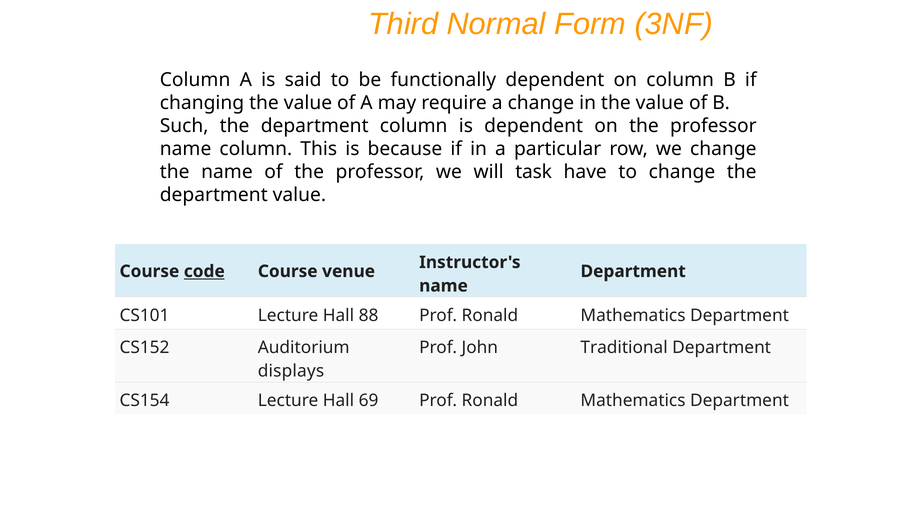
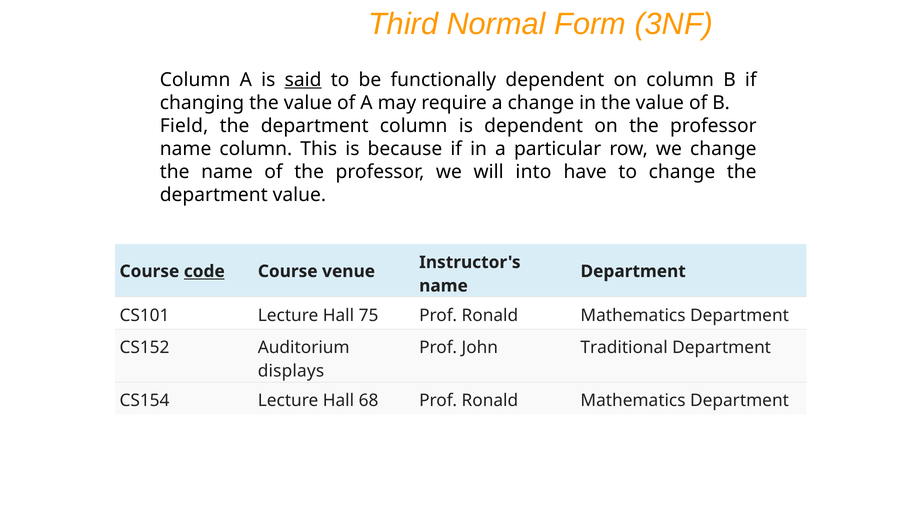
said underline: none -> present
Such: Such -> Field
task: task -> into
88: 88 -> 75
69: 69 -> 68
